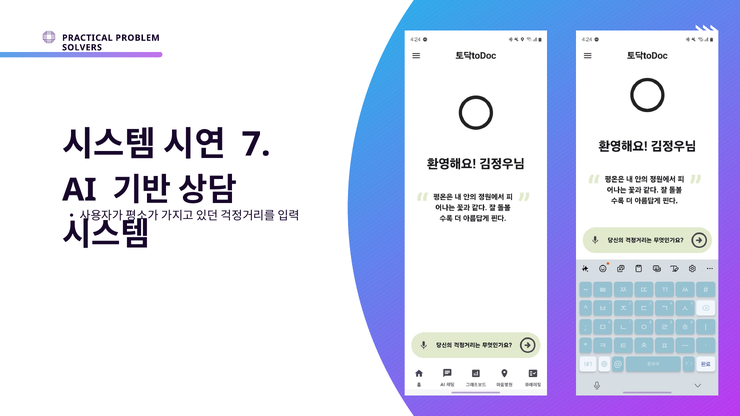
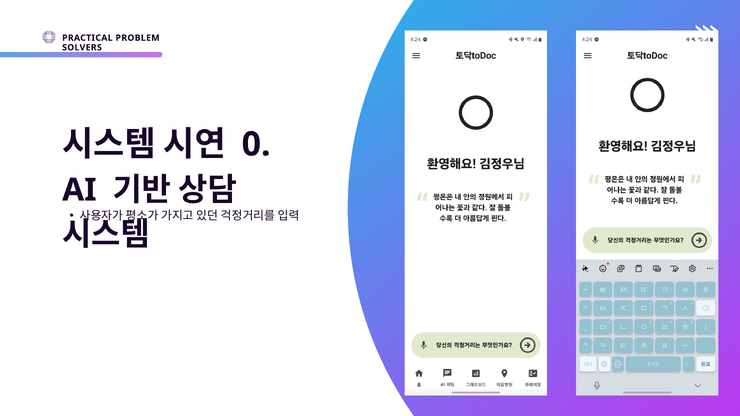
7: 7 -> 0
